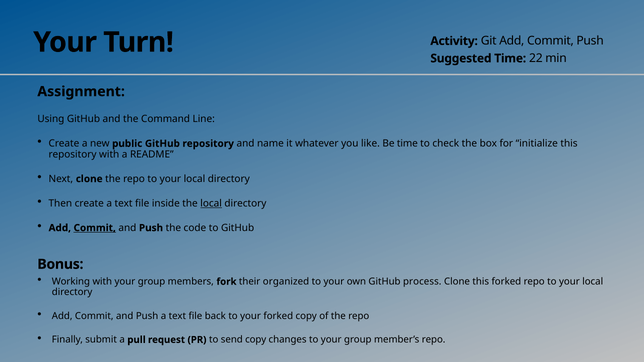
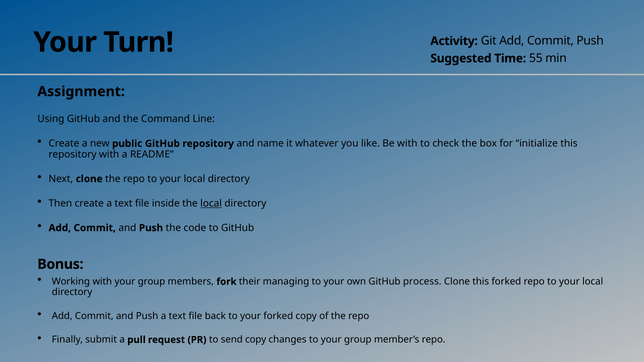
22: 22 -> 55
Be time: time -> with
Commit at (95, 228) underline: present -> none
organized: organized -> managing
